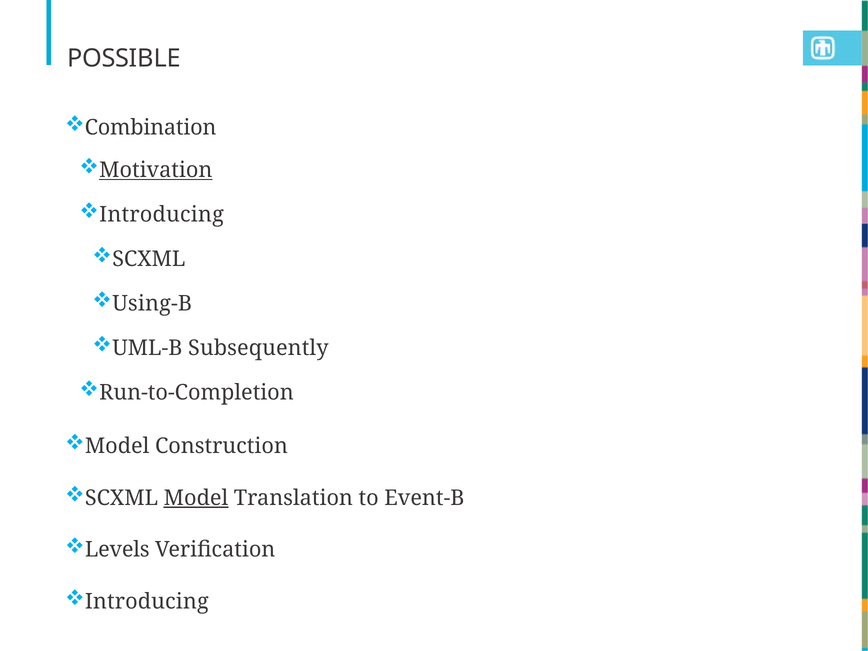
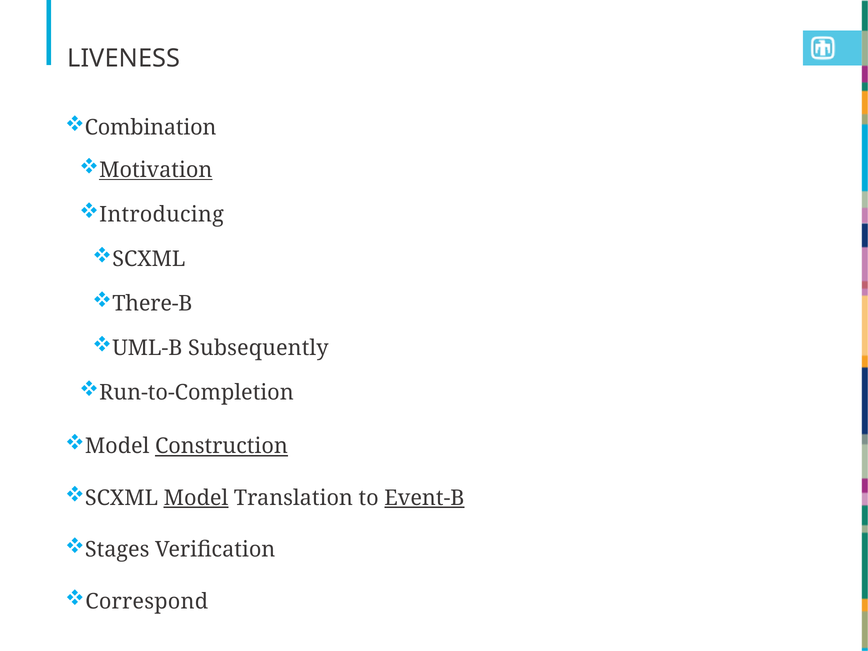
POSSIBLE: POSSIBLE -> LIVENESS
Using-B: Using-B -> There-B
Construction underline: none -> present
Event-B underline: none -> present
Levels: Levels -> Stages
Introducing at (147, 601): Introducing -> Correspond
